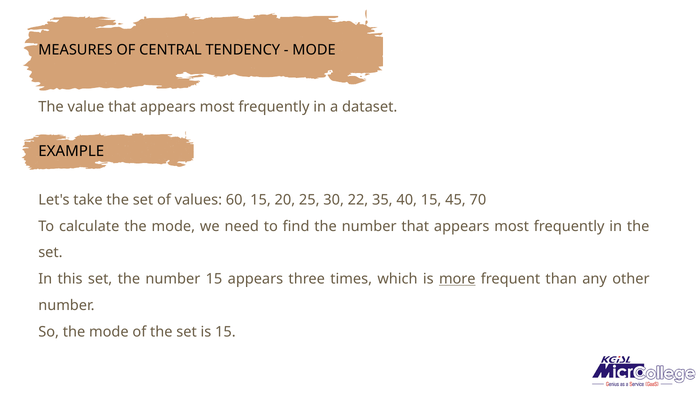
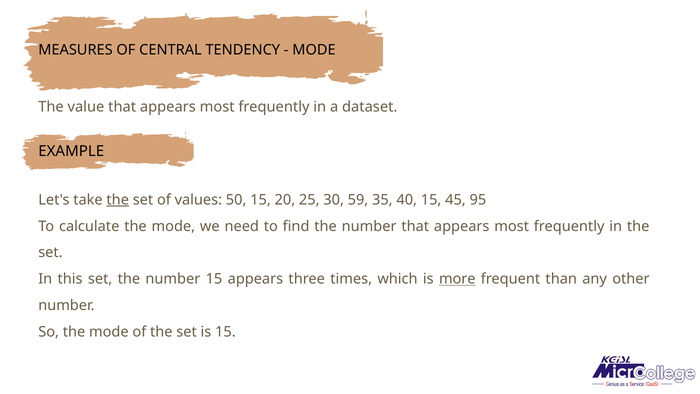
the at (118, 200) underline: none -> present
60: 60 -> 50
22: 22 -> 59
70: 70 -> 95
